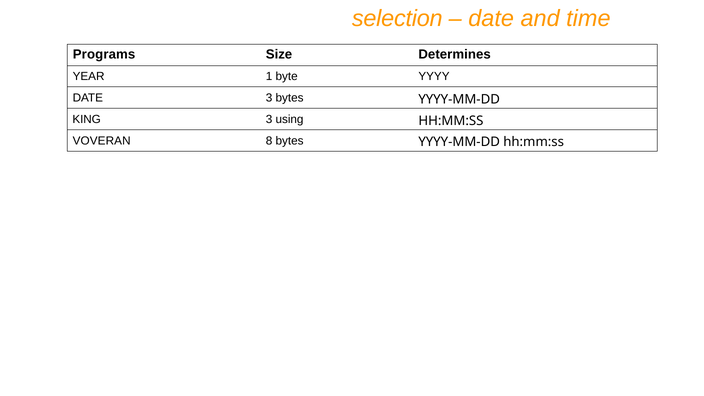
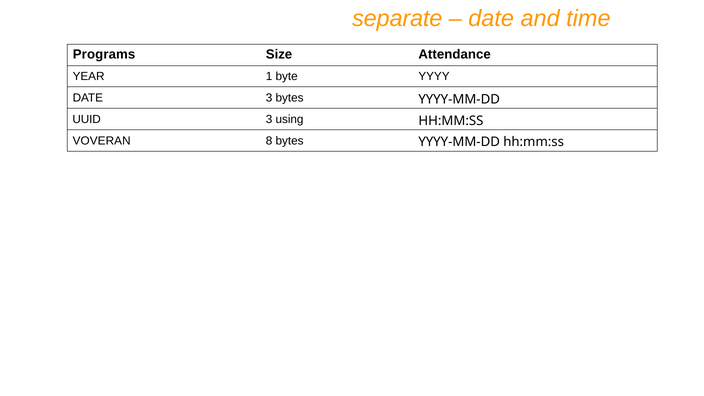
selection: selection -> separate
Determines: Determines -> Attendance
KING: KING -> UUID
